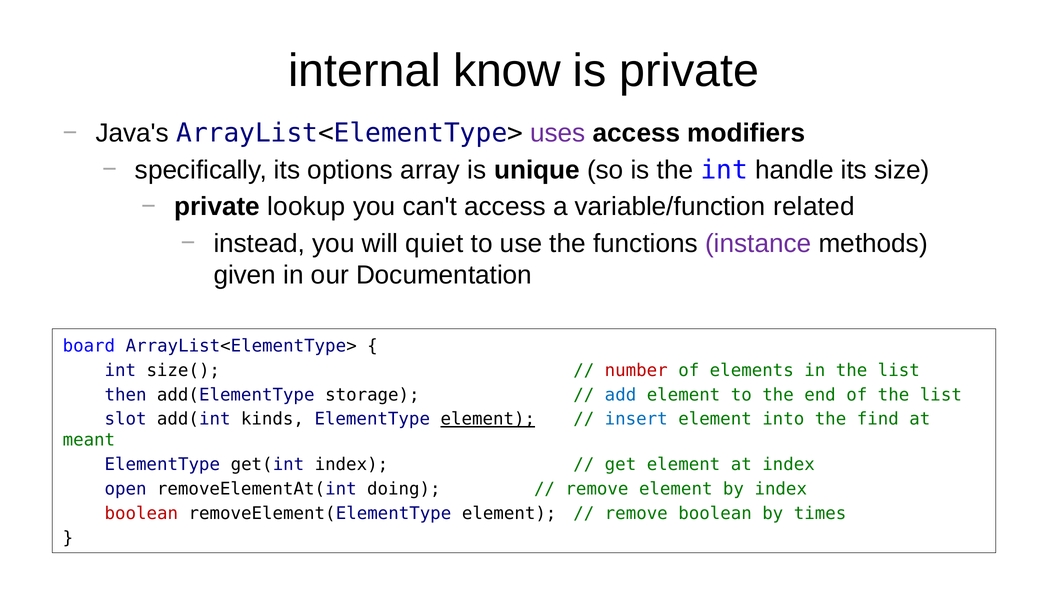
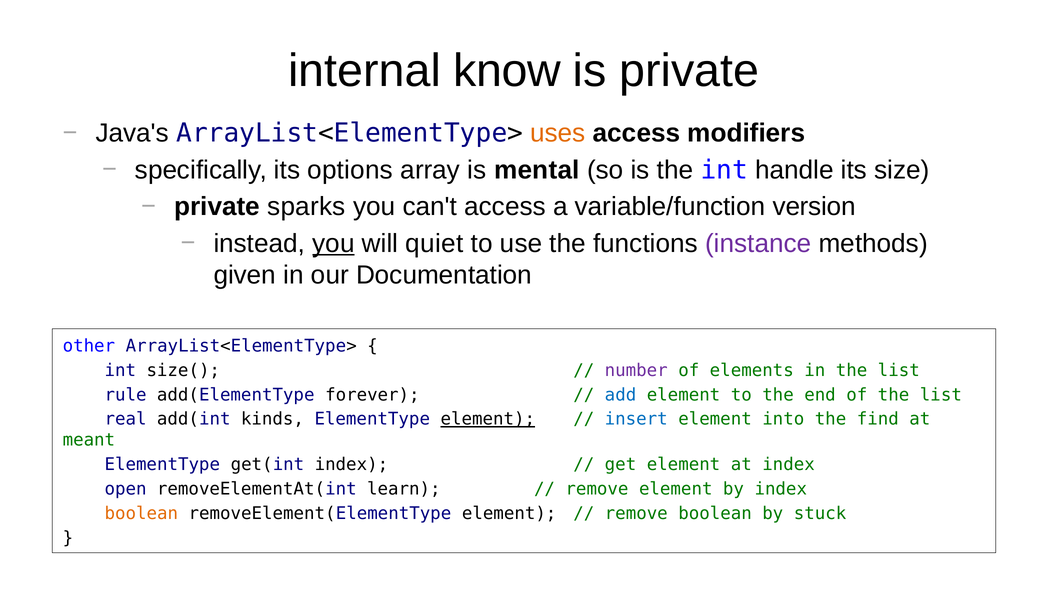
uses colour: purple -> orange
unique: unique -> mental
lookup: lookup -> sparks
related: related -> version
you at (333, 243) underline: none -> present
board: board -> other
number colour: red -> purple
then: then -> rule
storage: storage -> forever
slot: slot -> real
doing: doing -> learn
boolean at (141, 513) colour: red -> orange
times: times -> stuck
